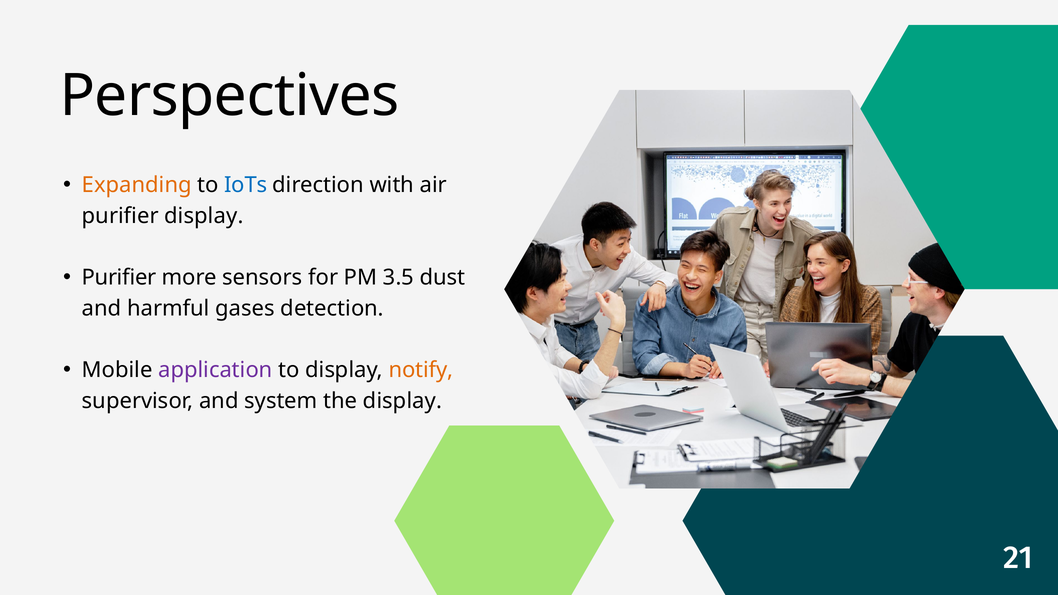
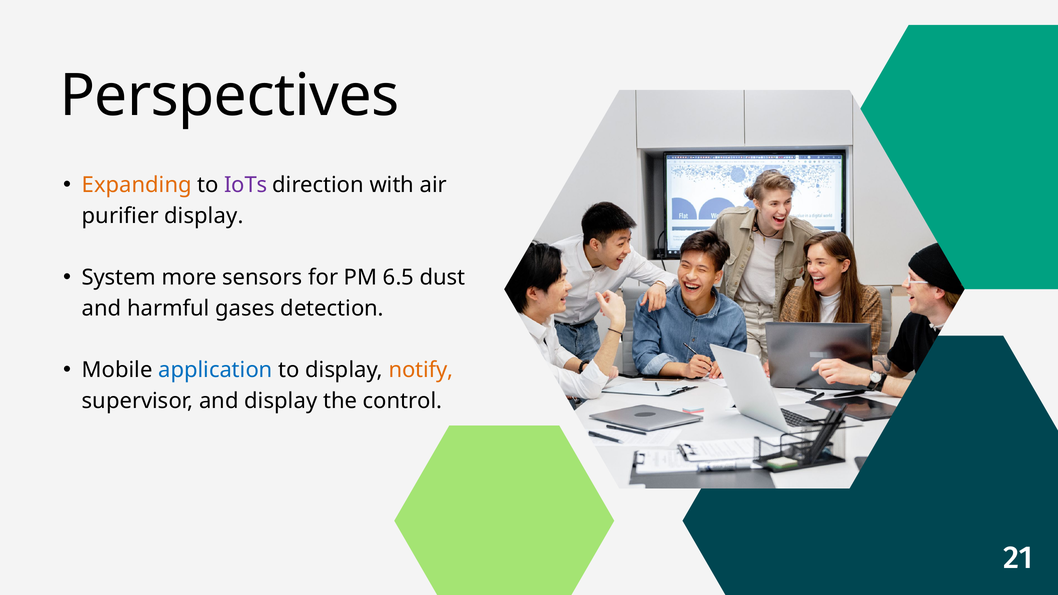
IoTs colour: blue -> purple
Purifier at (119, 278): Purifier -> System
3.5: 3.5 -> 6.5
application colour: purple -> blue
and system: system -> display
the display: display -> control
